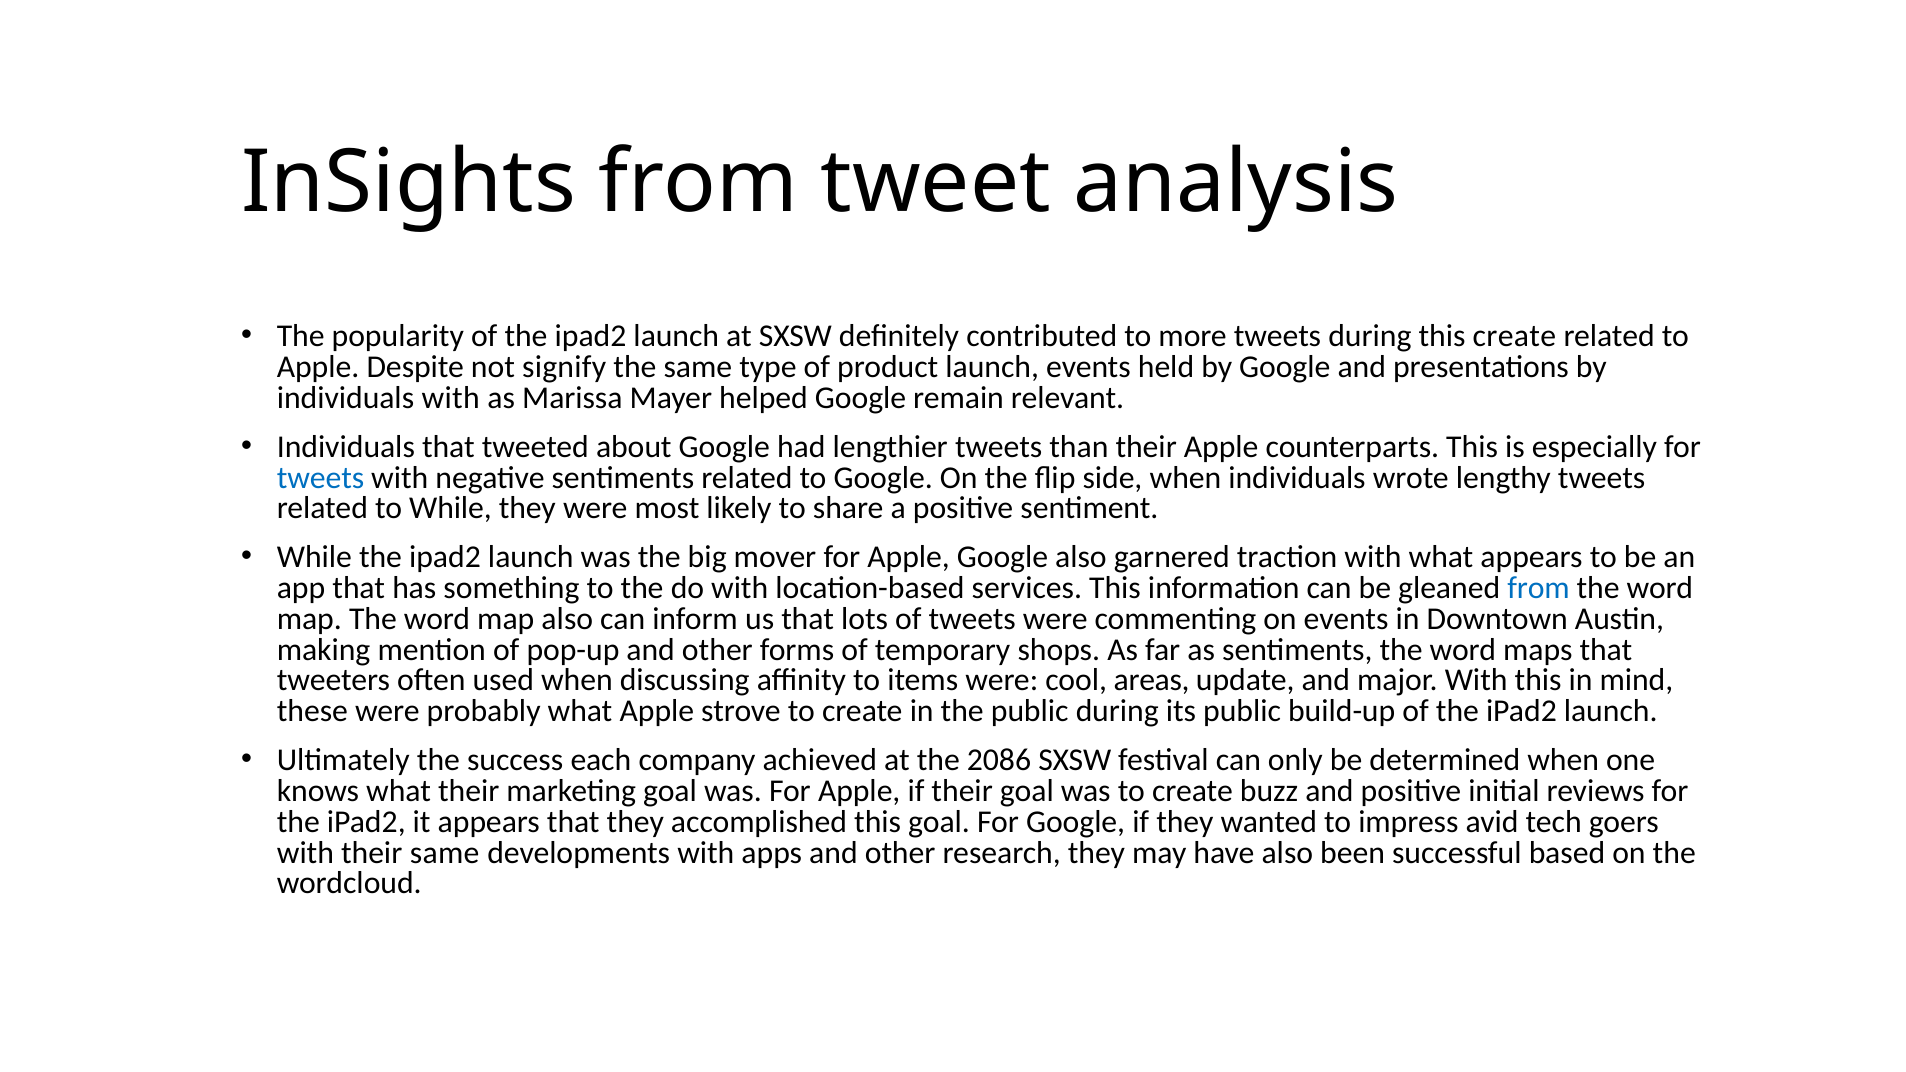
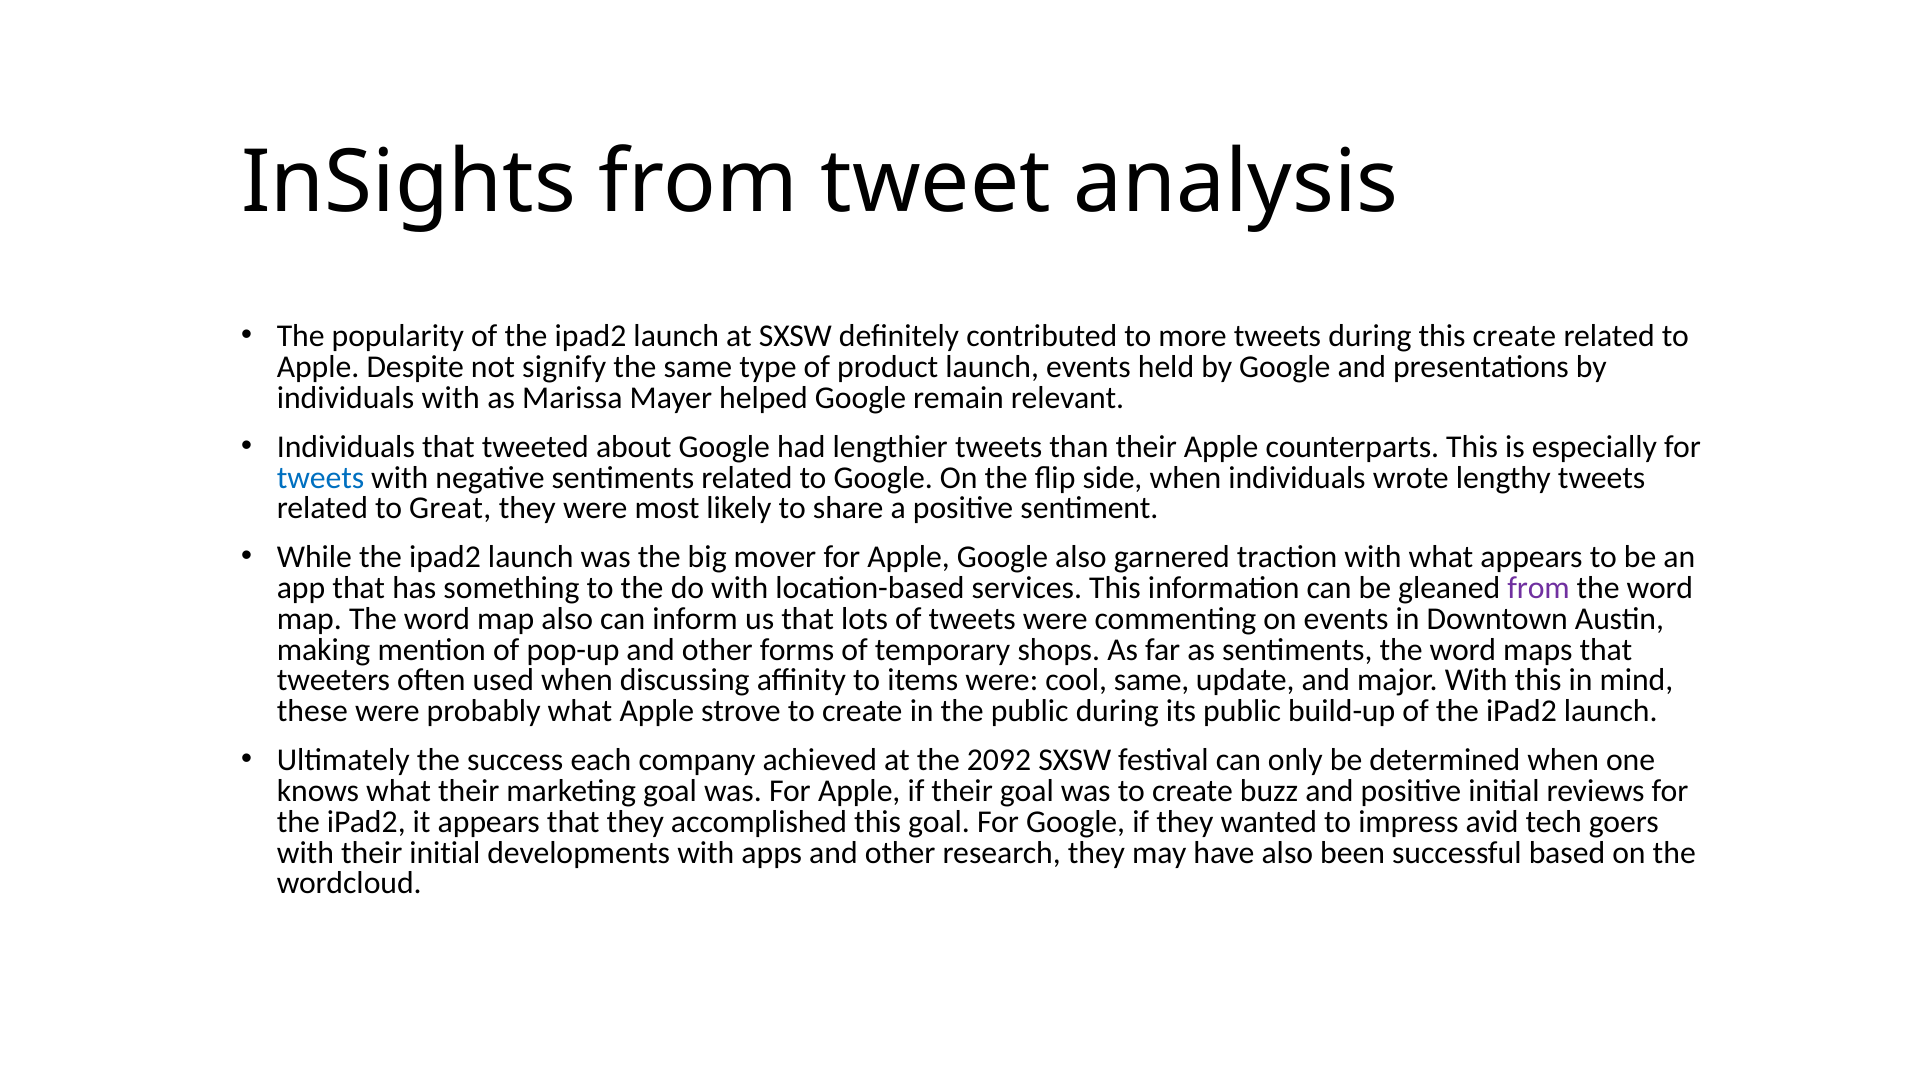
to While: While -> Great
from at (1539, 588) colour: blue -> purple
cool areas: areas -> same
2086: 2086 -> 2092
their same: same -> initial
